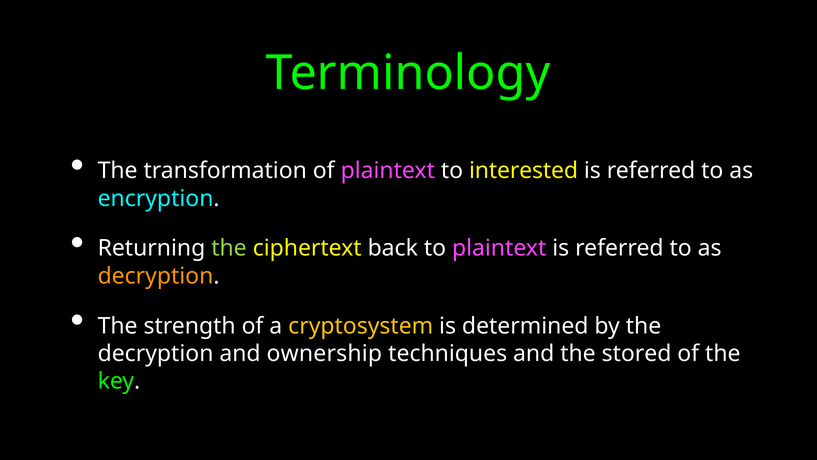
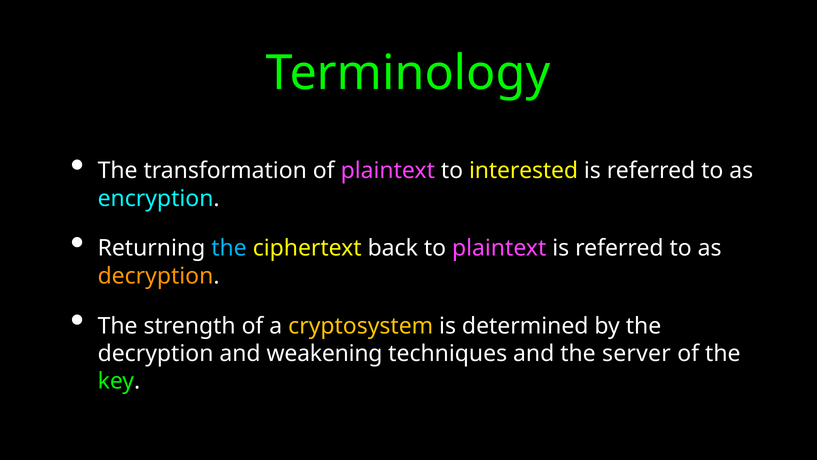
the at (229, 248) colour: light green -> light blue
ownership: ownership -> weakening
stored: stored -> server
